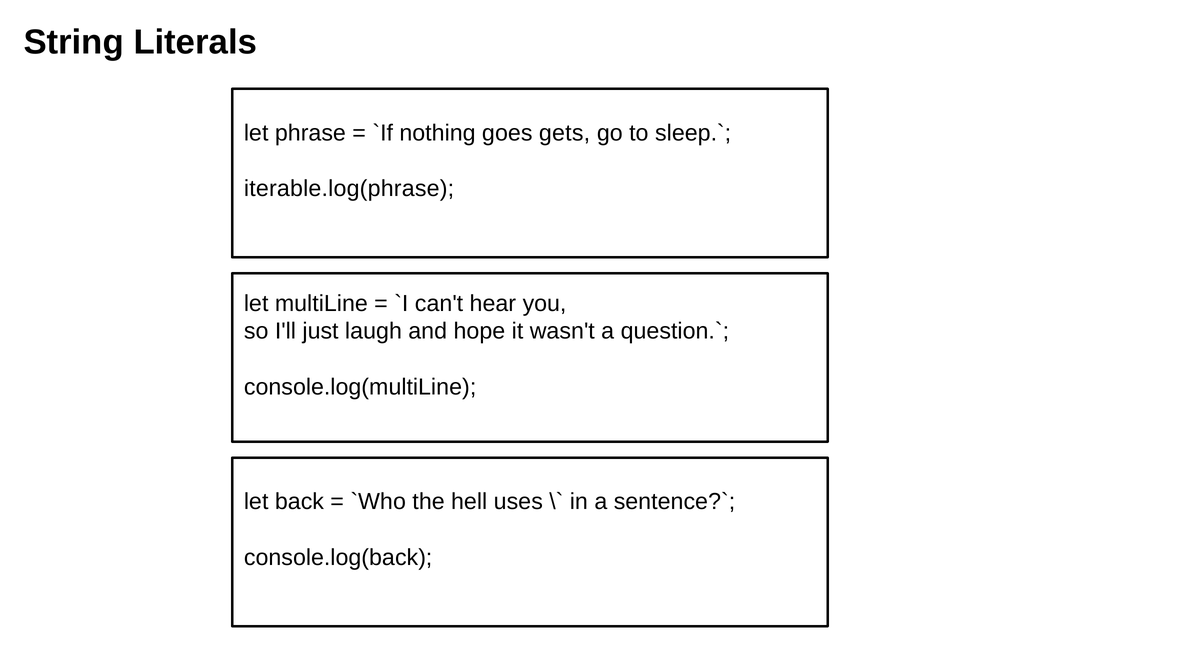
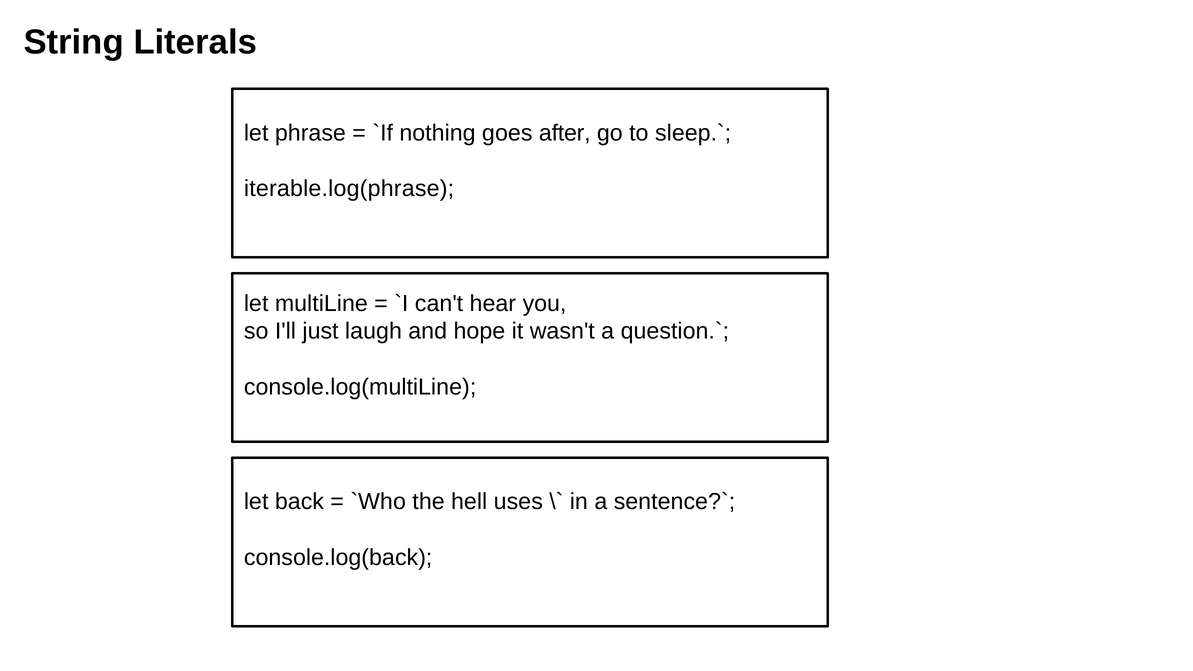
gets: gets -> after
